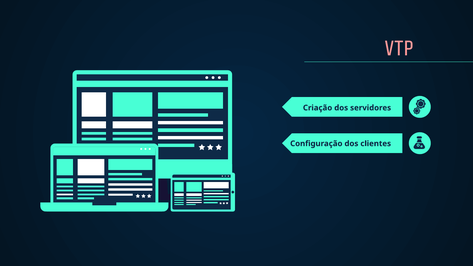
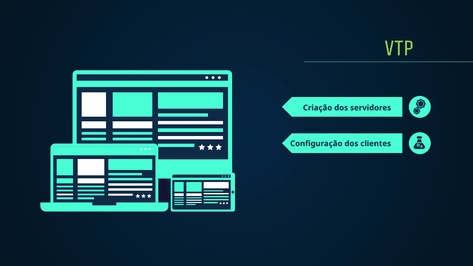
VTP colour: pink -> light green
